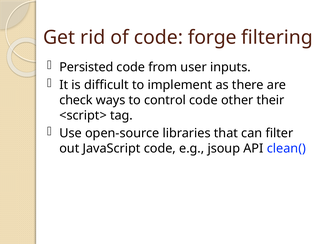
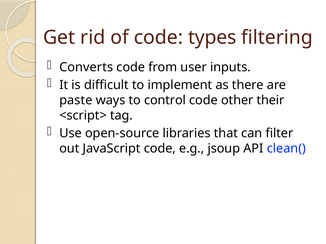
forge: forge -> types
Persisted: Persisted -> Converts
check: check -> paste
